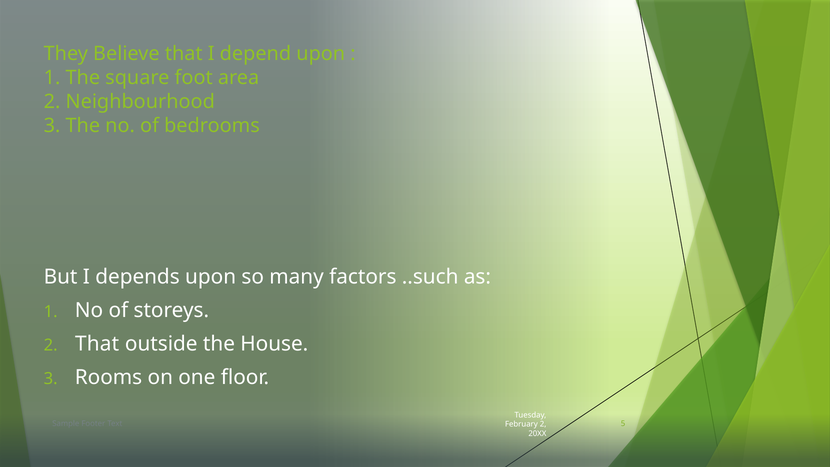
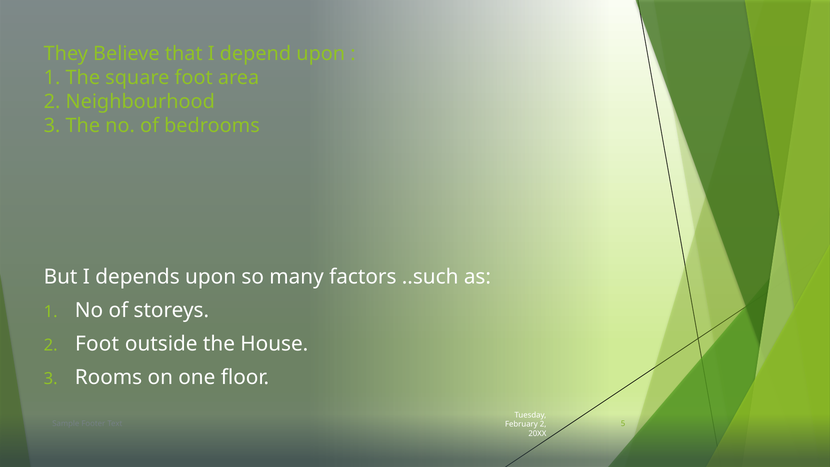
2 That: That -> Foot
